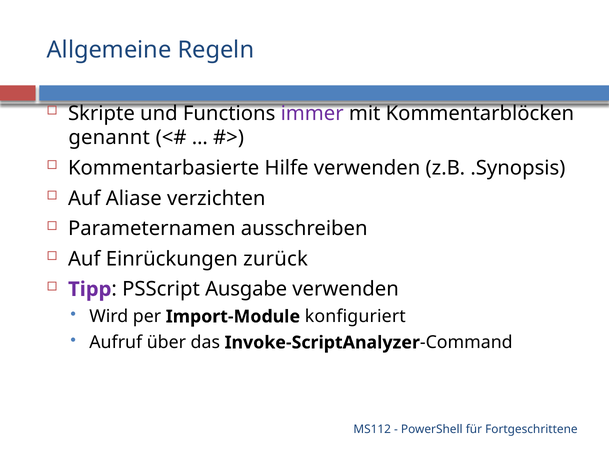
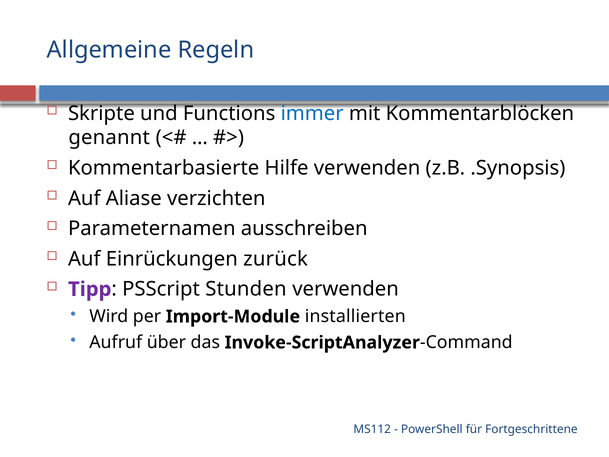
immer colour: purple -> blue
Ausgabe: Ausgabe -> Stunden
konfiguriert: konfiguriert -> installierten
